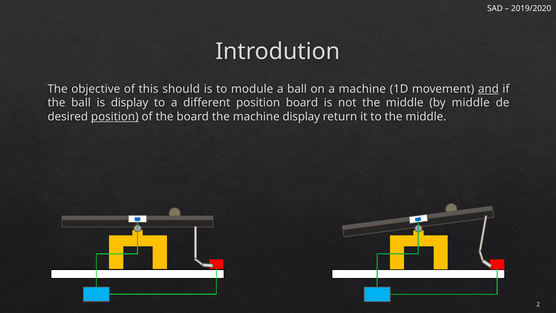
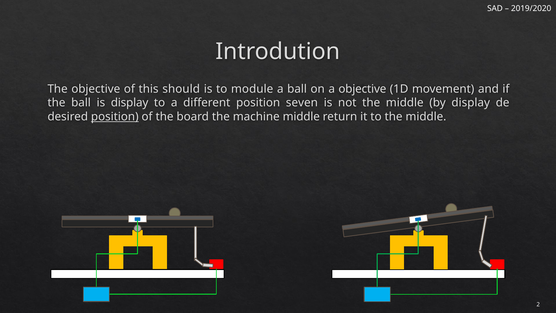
a machine: machine -> objective
and underline: present -> none
position board: board -> seven
by middle: middle -> display
machine display: display -> middle
